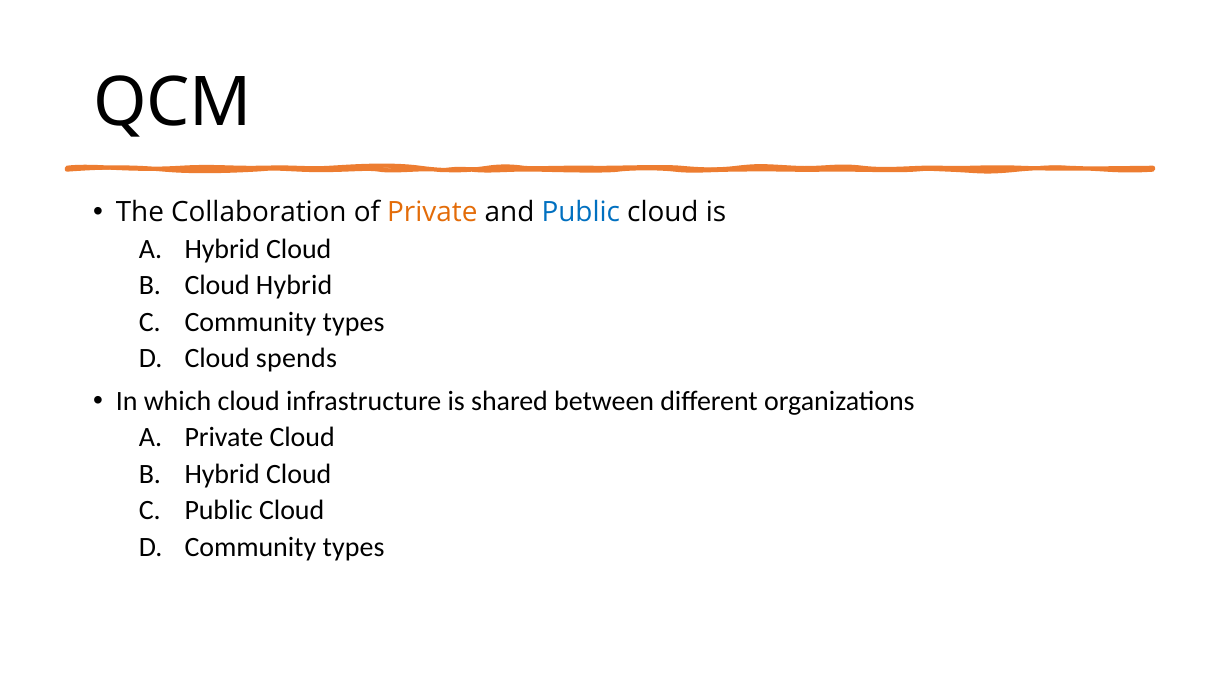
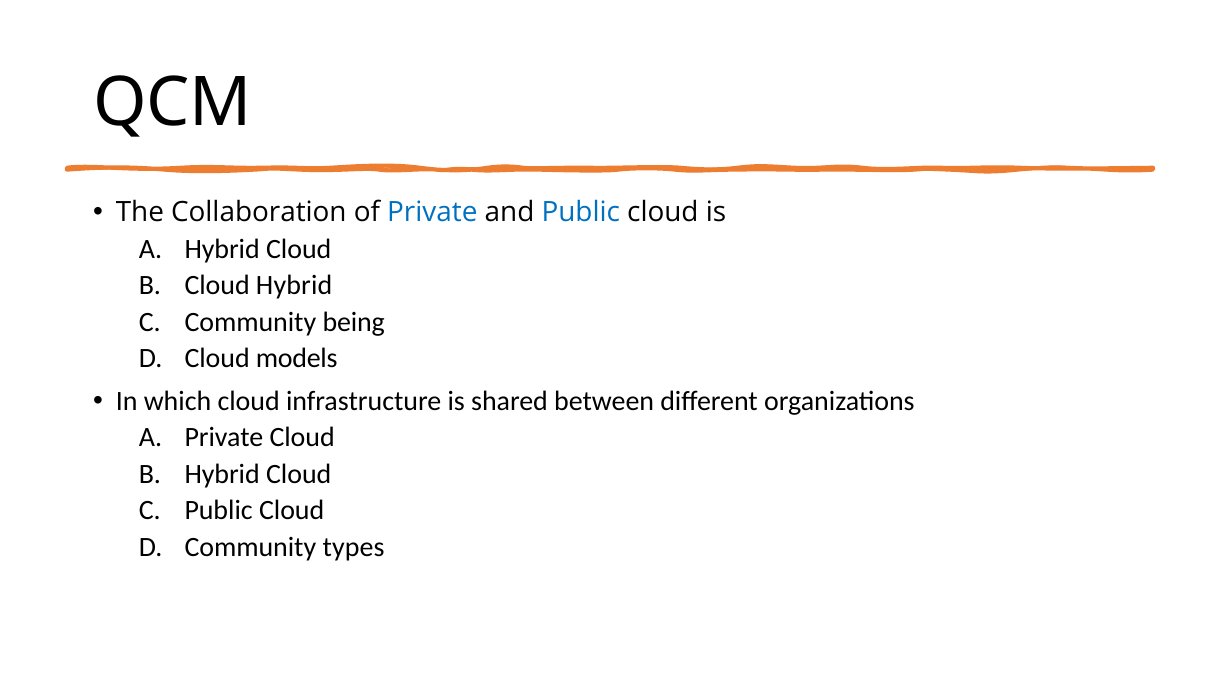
Private at (432, 213) colour: orange -> blue
types at (354, 322): types -> being
spends: spends -> models
